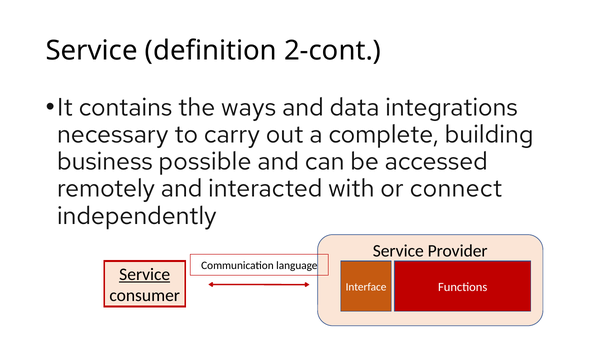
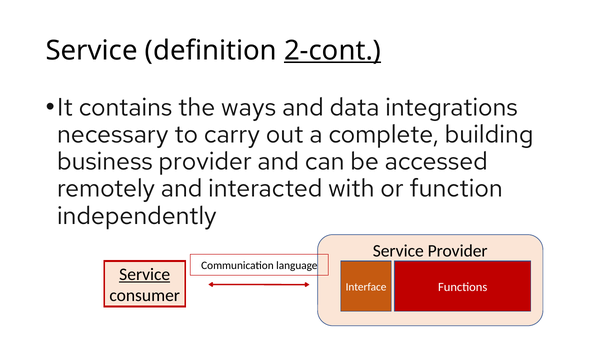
2-cont underline: none -> present
business possible: possible -> provider
connect: connect -> function
